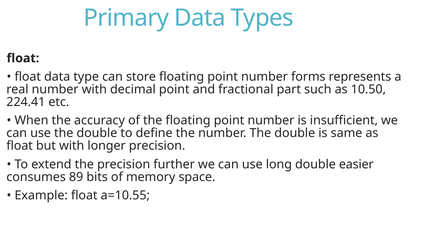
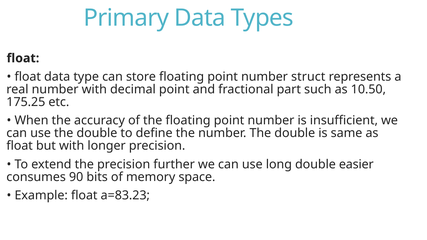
forms: forms -> struct
224.41: 224.41 -> 175.25
89: 89 -> 90
a=10.55: a=10.55 -> a=83.23
